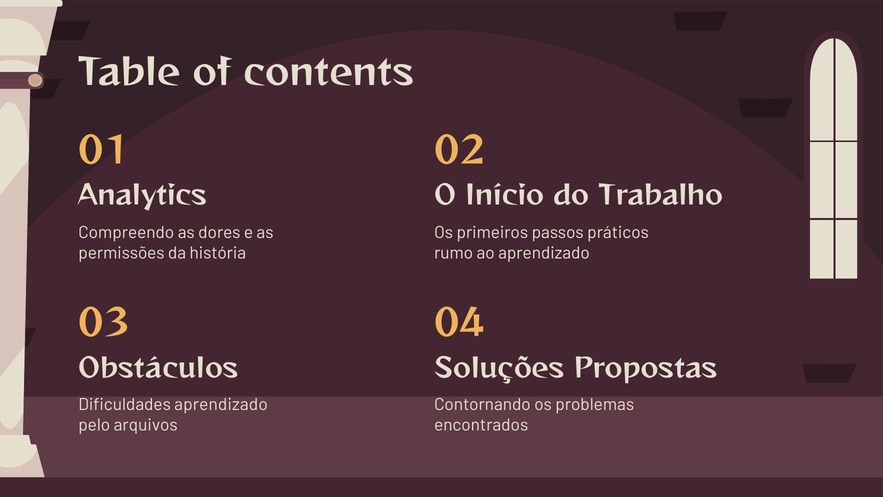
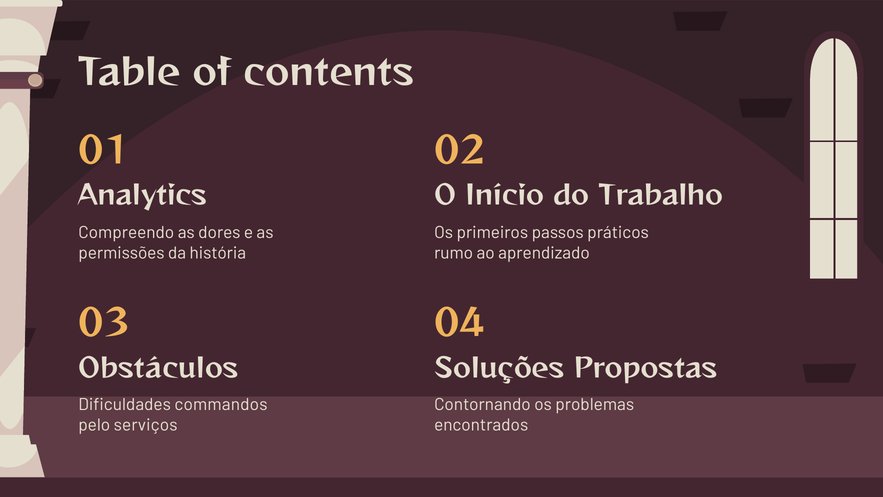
Dificuldades aprendizado: aprendizado -> commandos
arquivos: arquivos -> serviços
